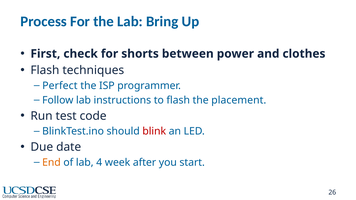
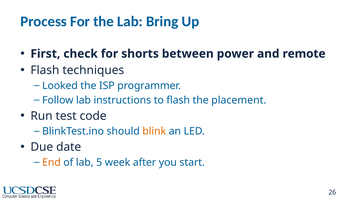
clothes: clothes -> remote
Perfect: Perfect -> Looked
blink colour: red -> orange
4: 4 -> 5
